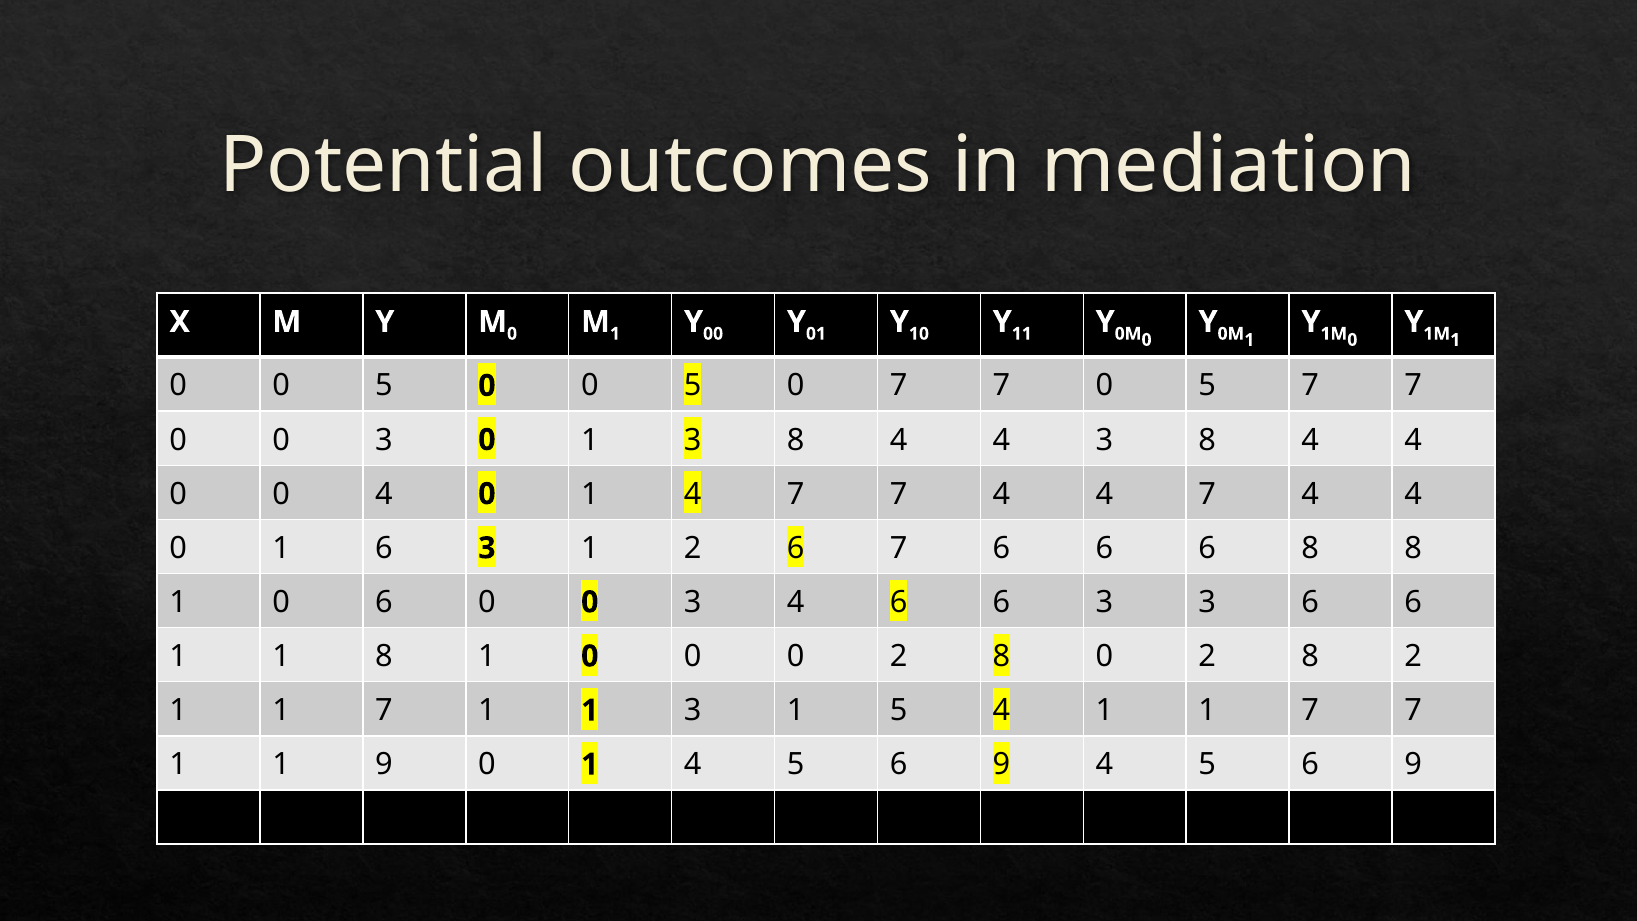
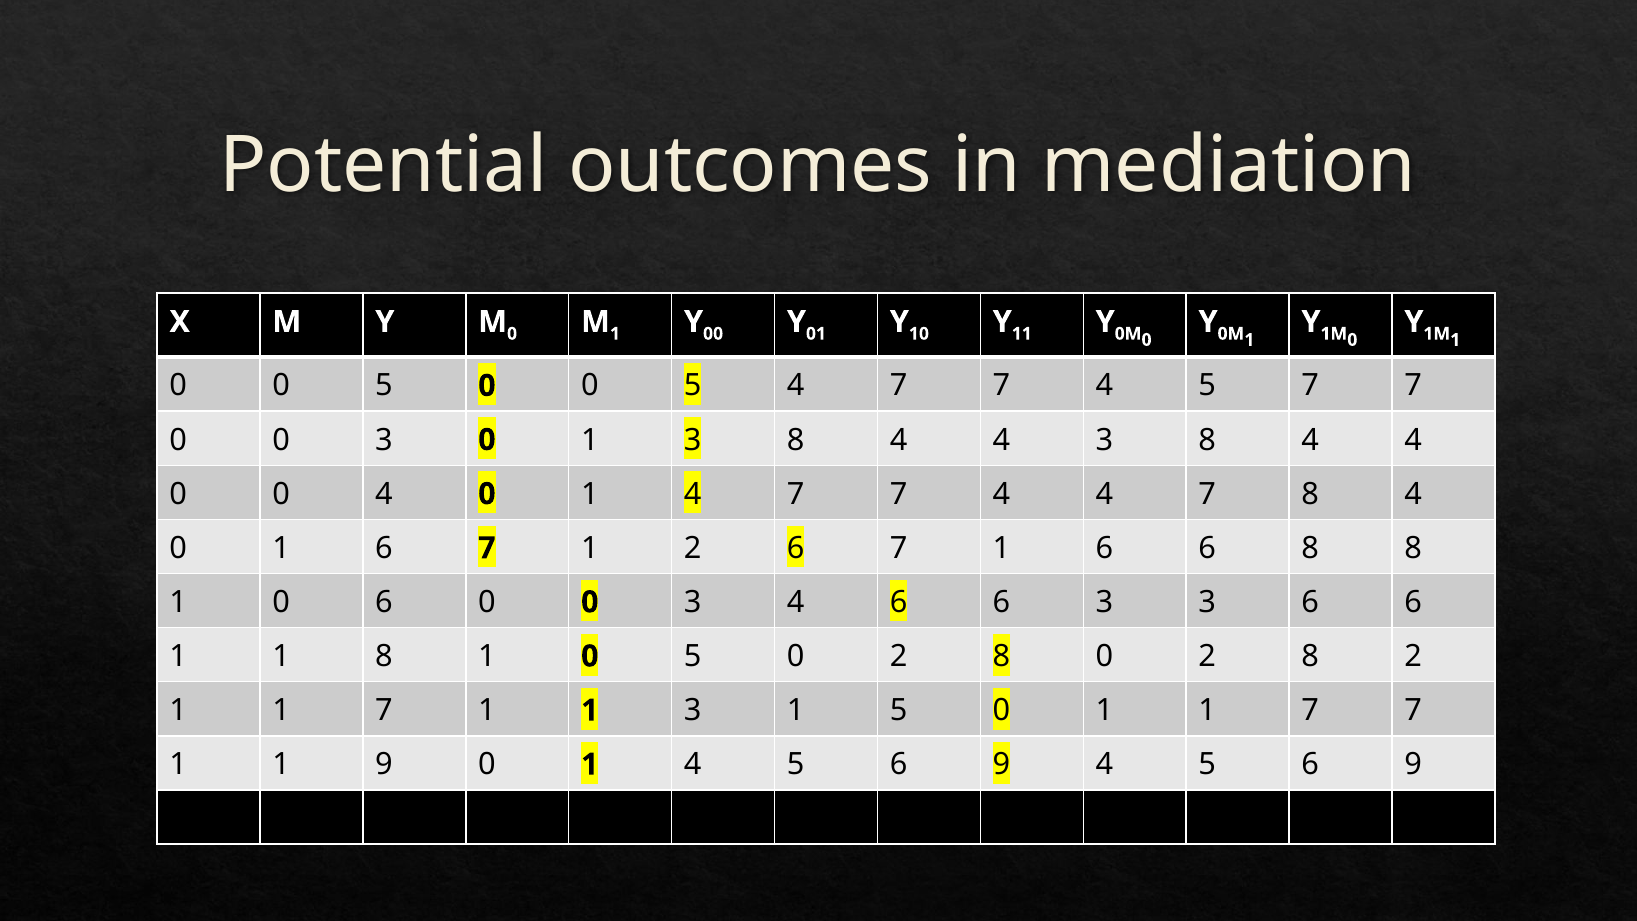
0 at (796, 386): 0 -> 4
0 at (1104, 386): 0 -> 4
4 7 4: 4 -> 8
1 6 3: 3 -> 7
2 6 7 6: 6 -> 1
8 1 0 0: 0 -> 5
1 5 4: 4 -> 0
